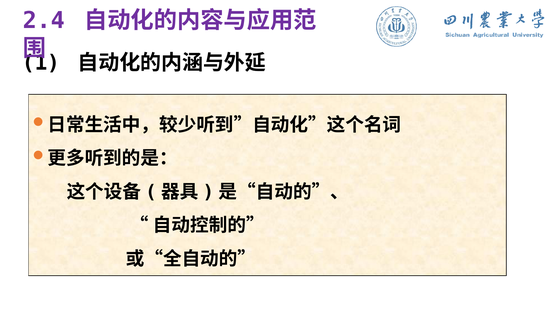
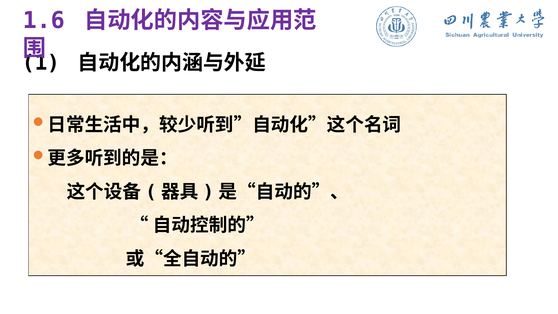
2.4: 2.4 -> 1.6
